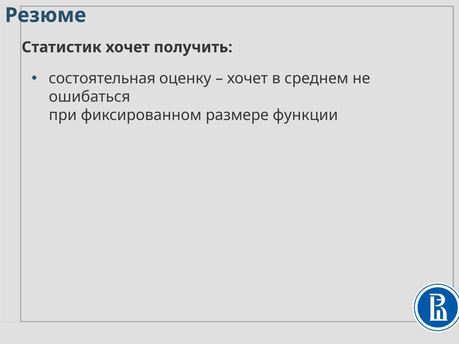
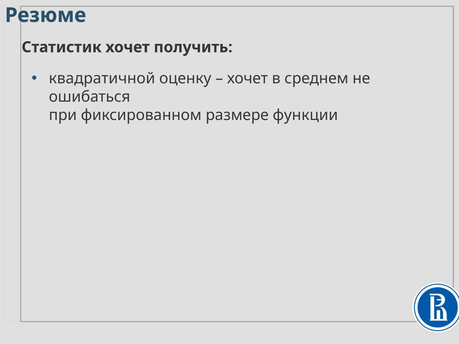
состоятельная: состоятельная -> квадратичной
